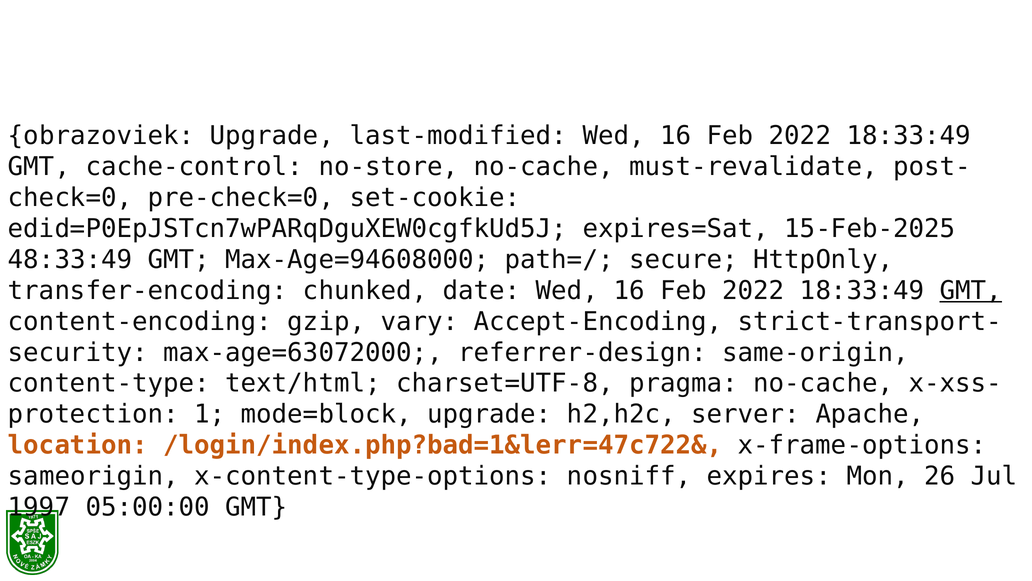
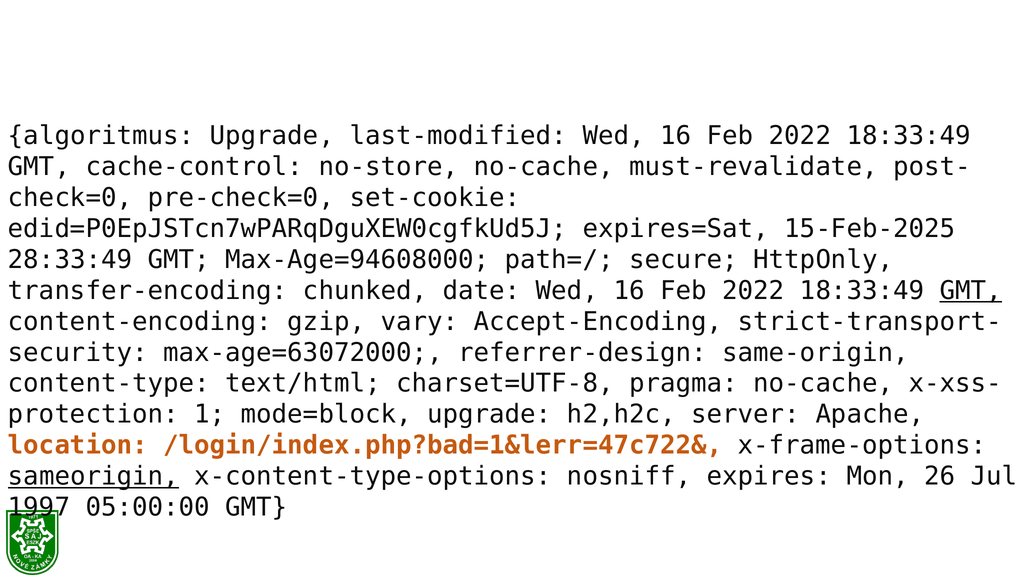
obrazoviek: obrazoviek -> algoritmus
48:33:49: 48:33:49 -> 28:33:49
sameorigin underline: none -> present
